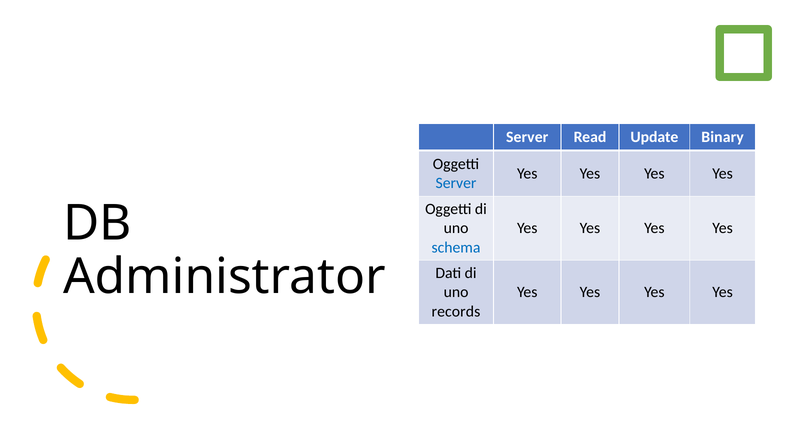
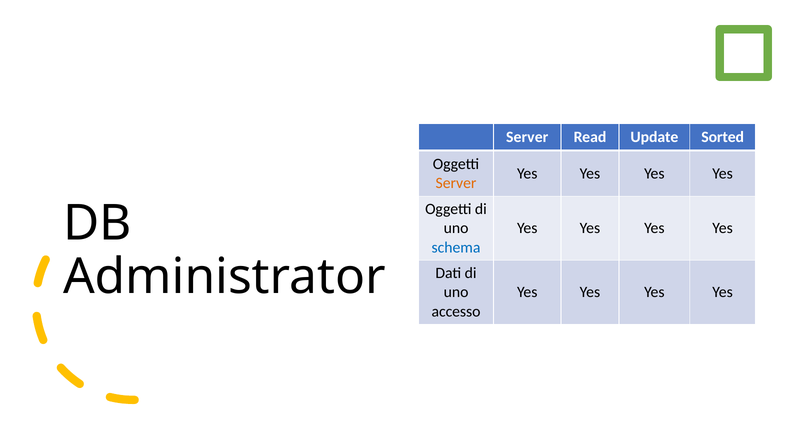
Binary: Binary -> Sorted
Server at (456, 183) colour: blue -> orange
records: records -> accesso
